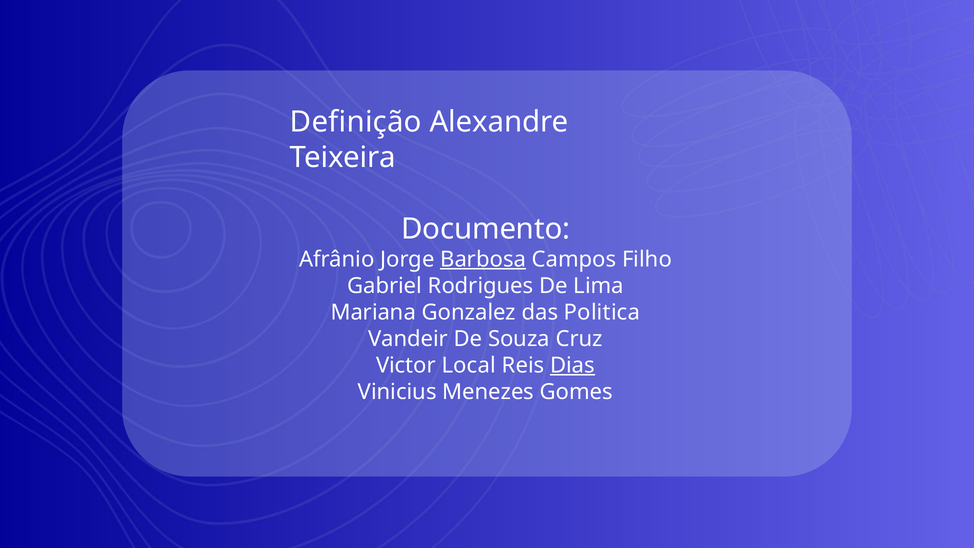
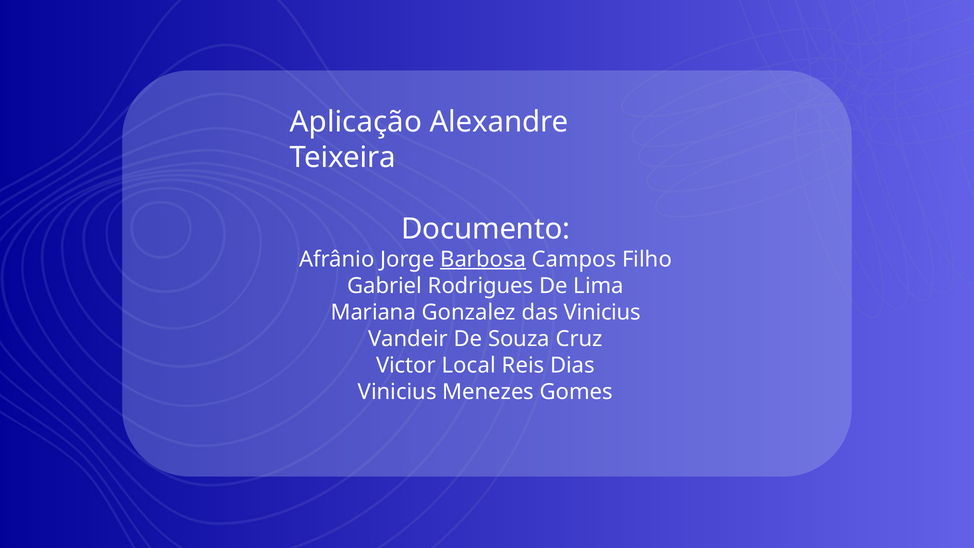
Definição: Definição -> Aplicação
das Politica: Politica -> Vinicius
Dias underline: present -> none
